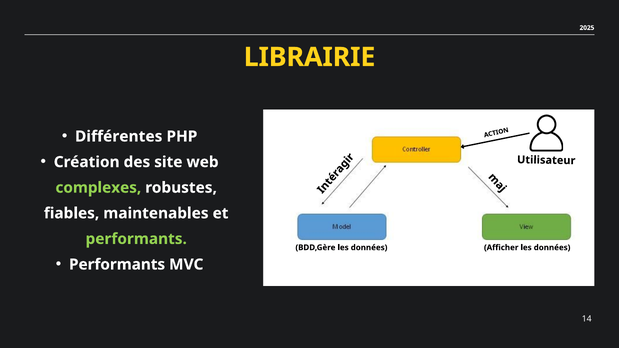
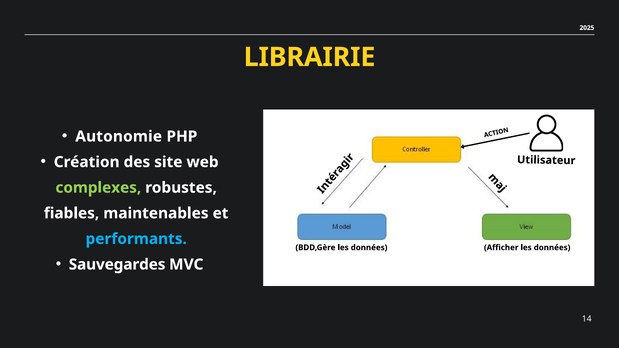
Différentes: Différentes -> Autonomie
performants at (136, 239) colour: light green -> light blue
Performants at (117, 265): Performants -> Sauvegardes
